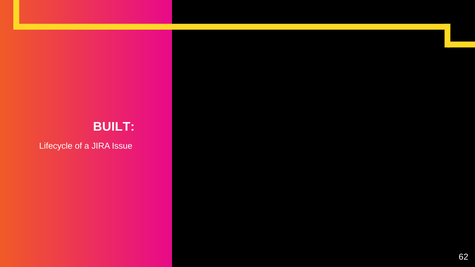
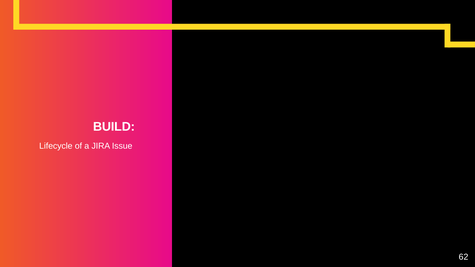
BUILT: BUILT -> BUILD
